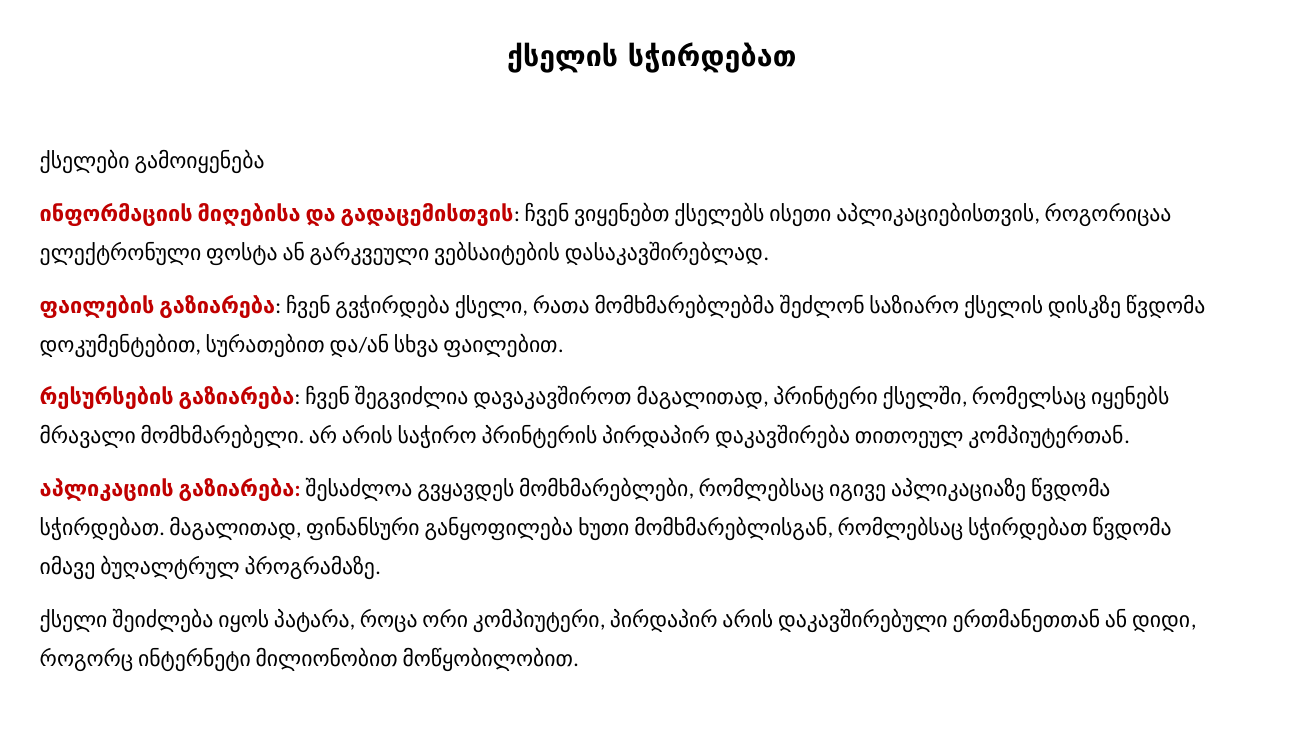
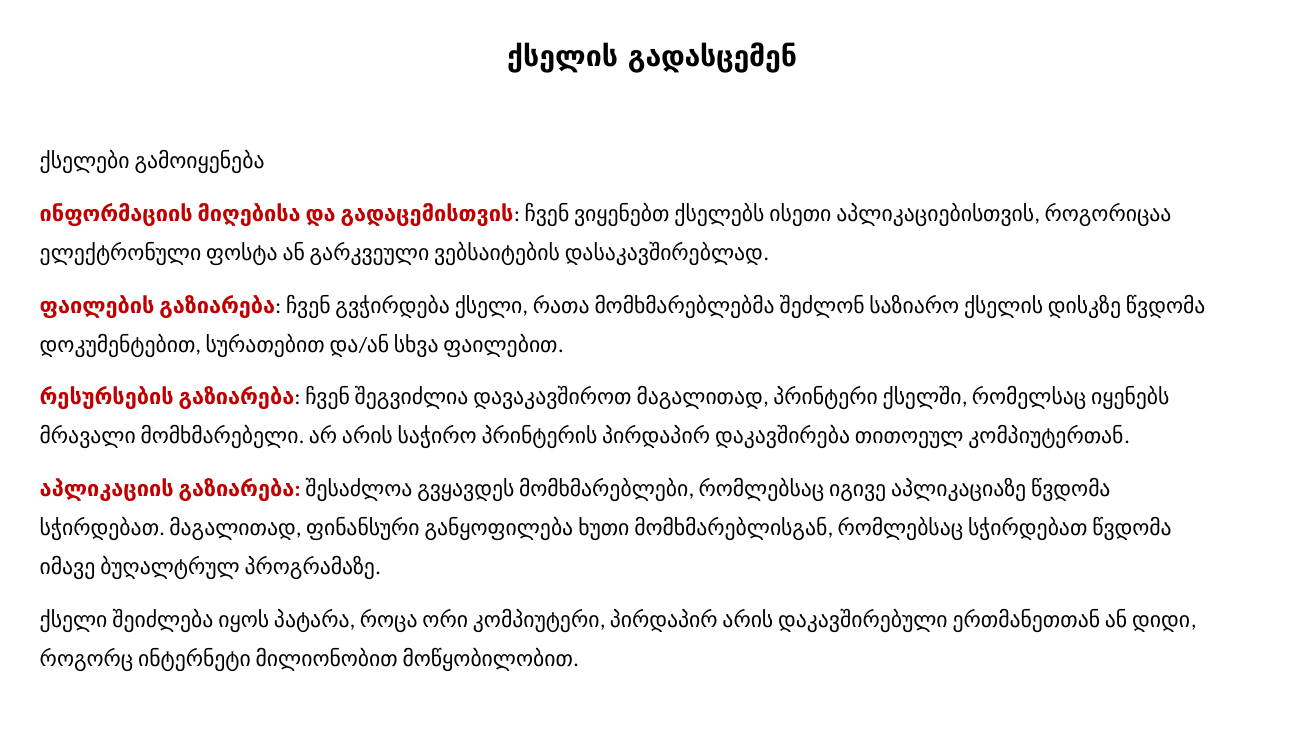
ქსელის სჭირდებათ: სჭირდებათ -> გადასცემენ
